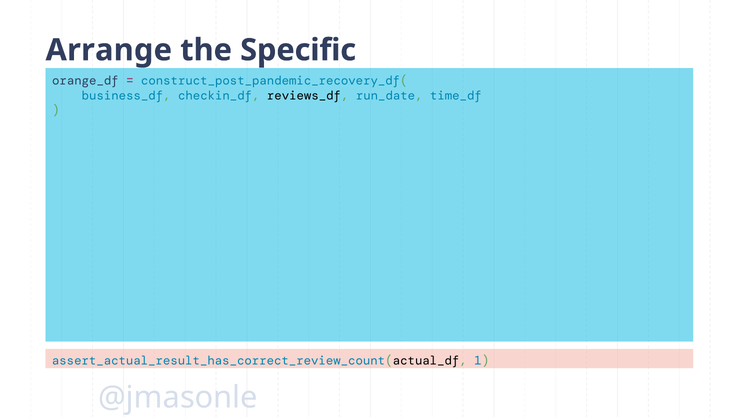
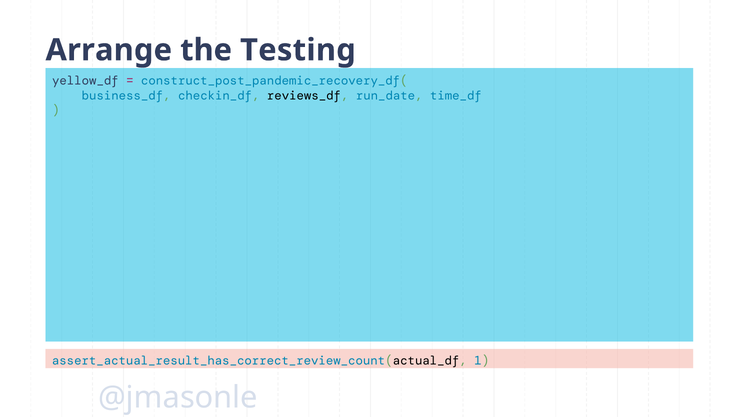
Specific: Specific -> Testing
orange_df: orange_df -> yellow_df
